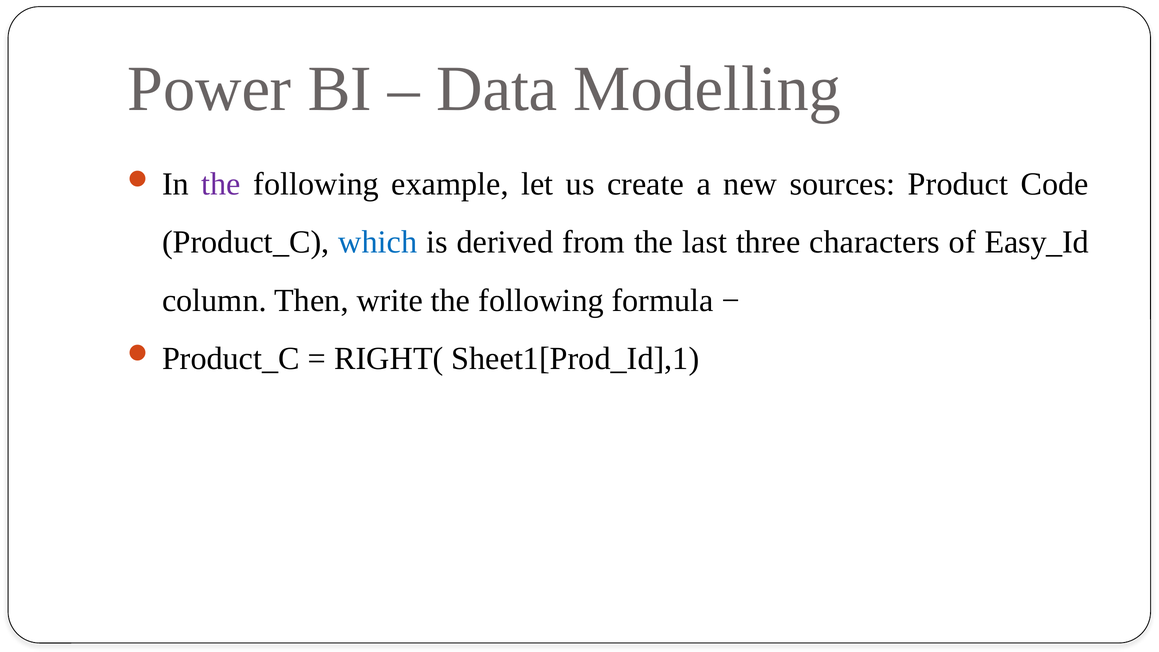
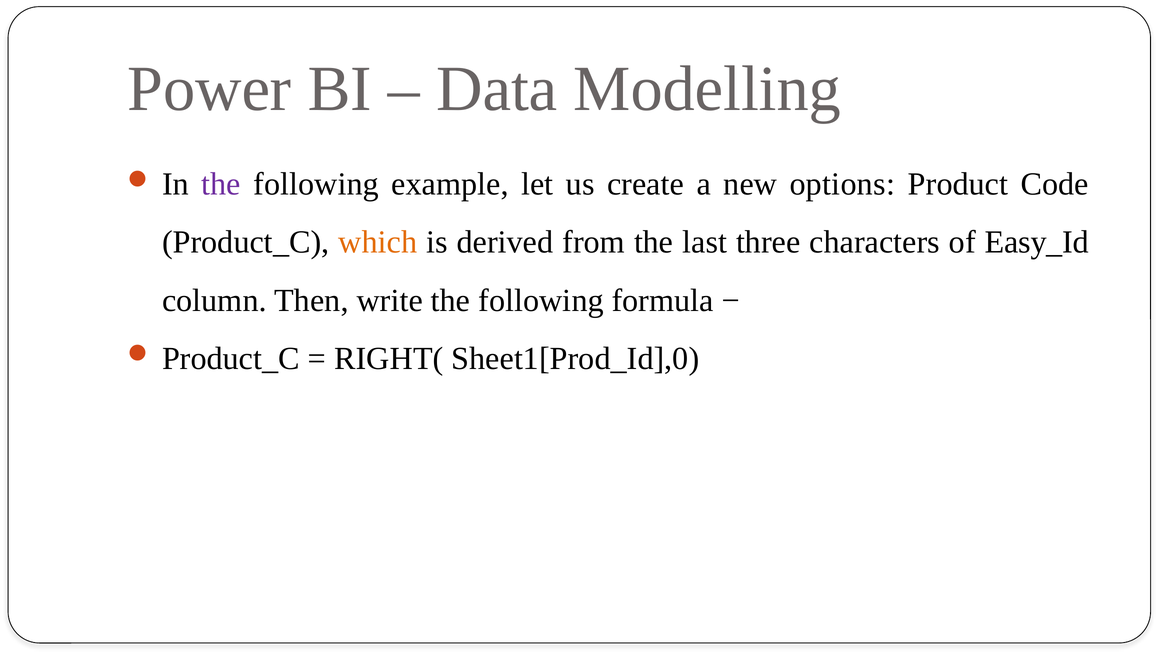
sources: sources -> options
which colour: blue -> orange
Sheet1[Prod_Id],1: Sheet1[Prod_Id],1 -> Sheet1[Prod_Id],0
